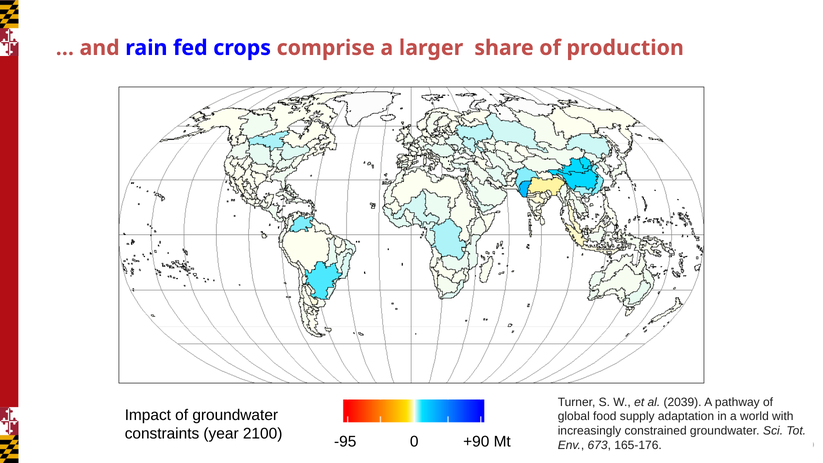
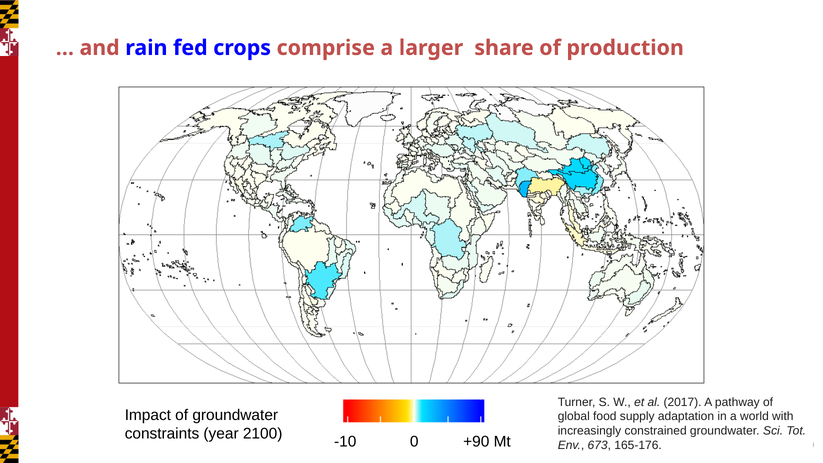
2039: 2039 -> 2017
-95: -95 -> -10
